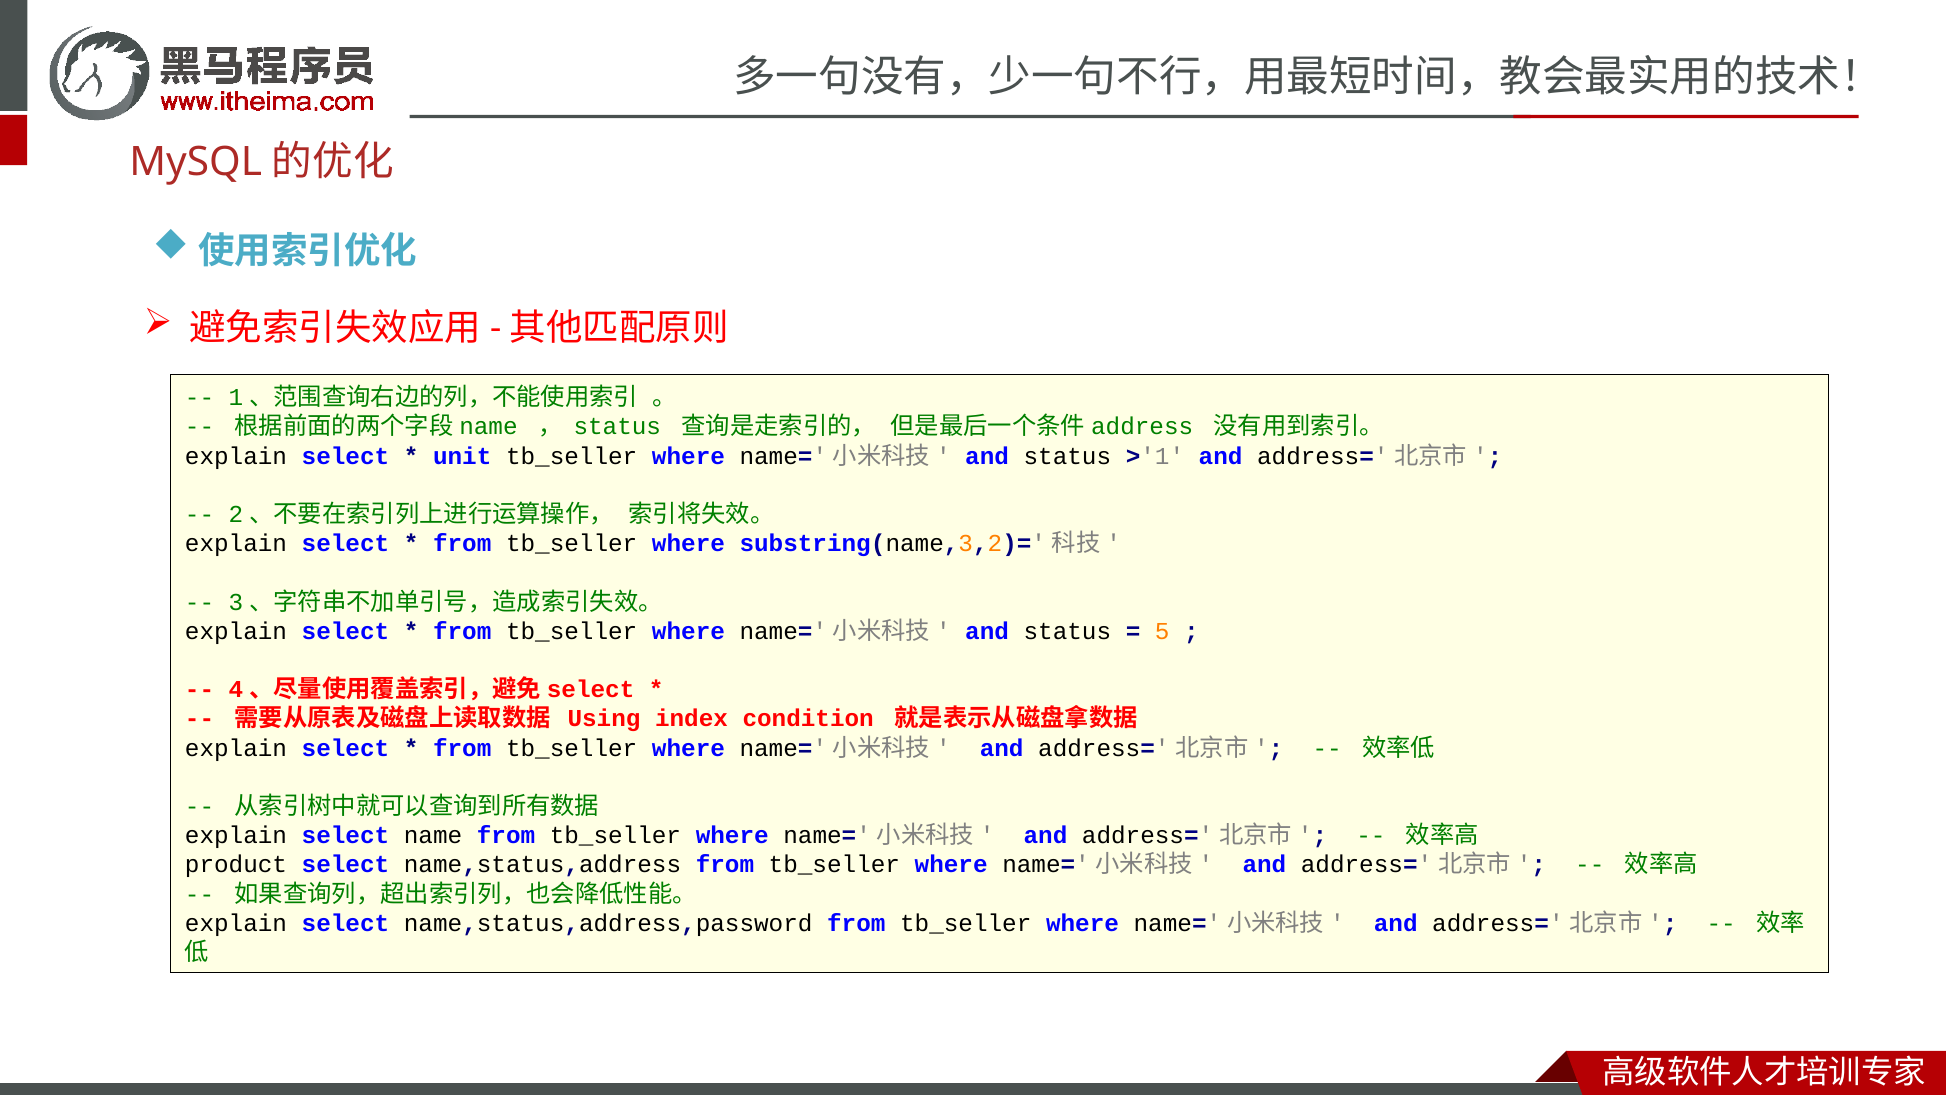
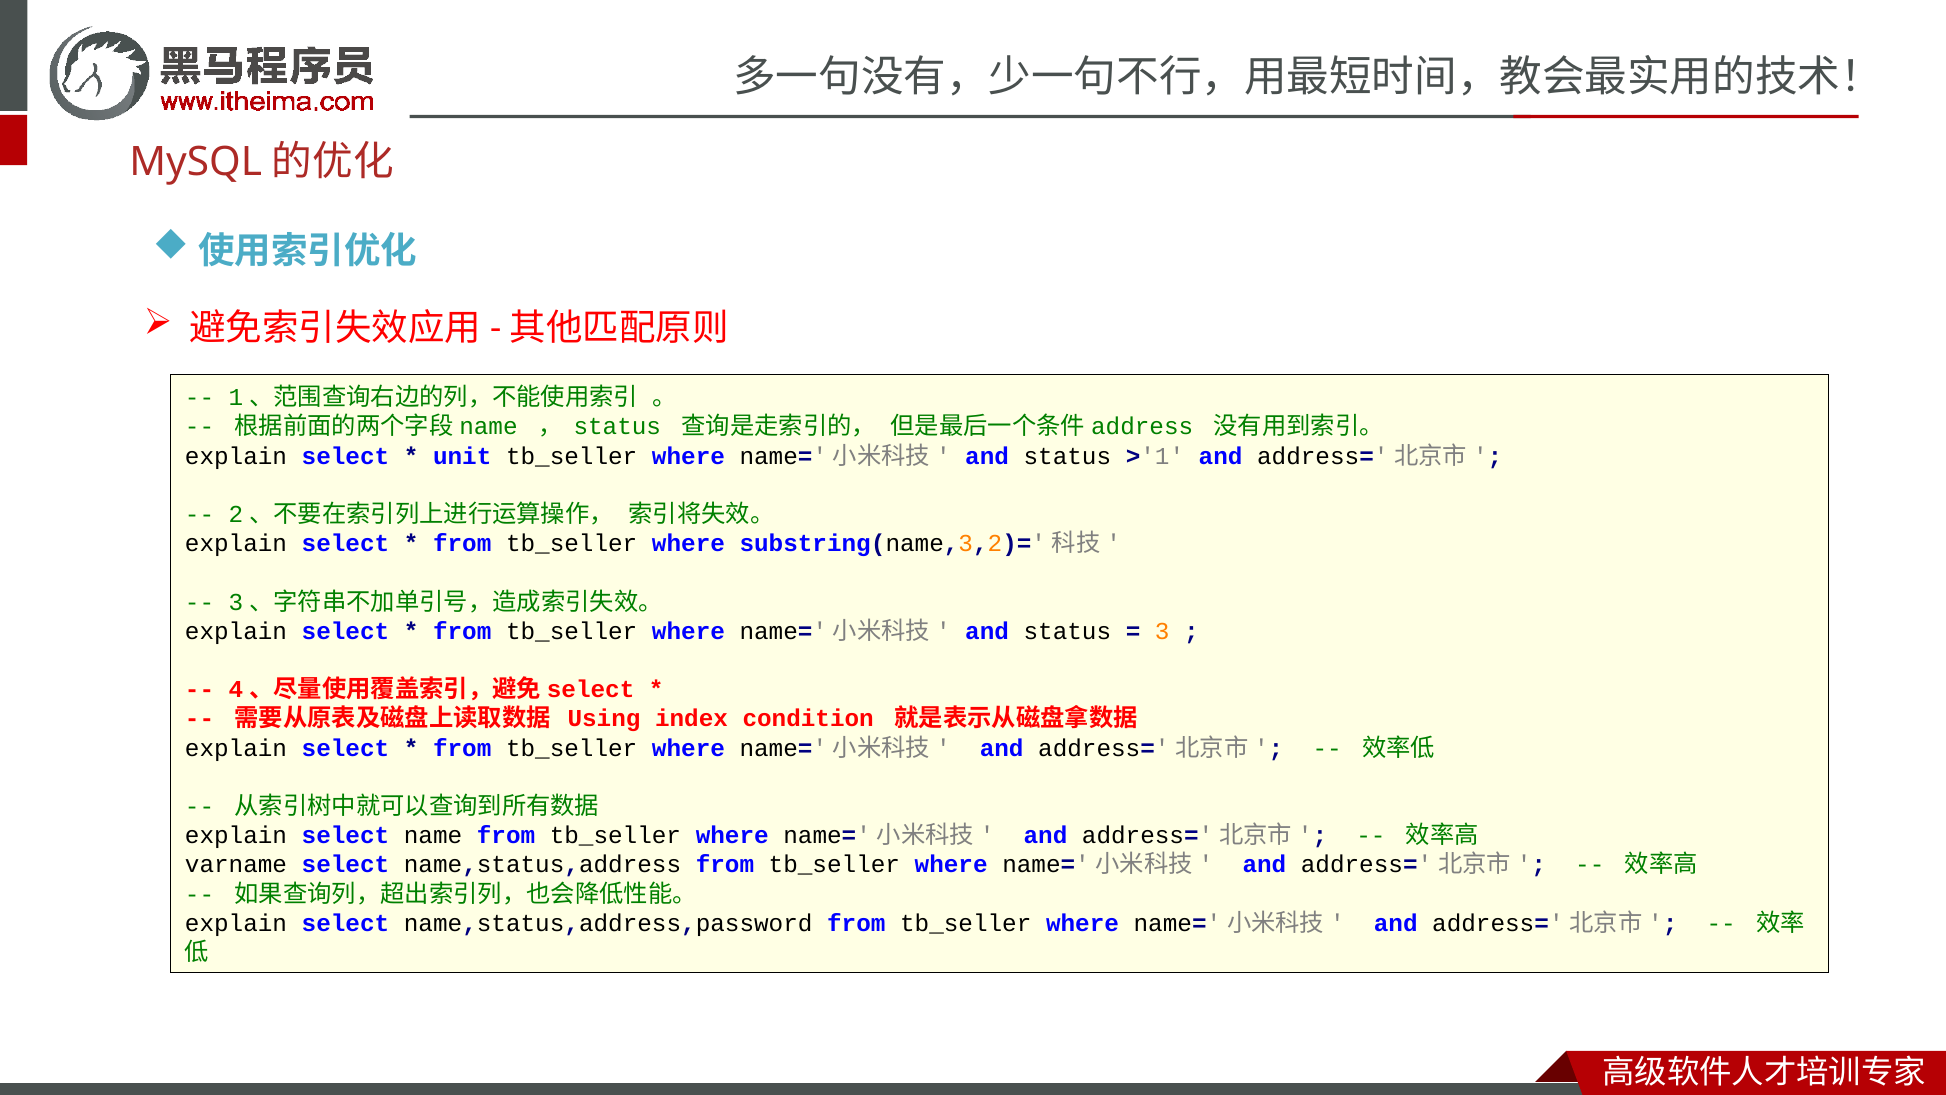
5: 5 -> 3
product: product -> varname
